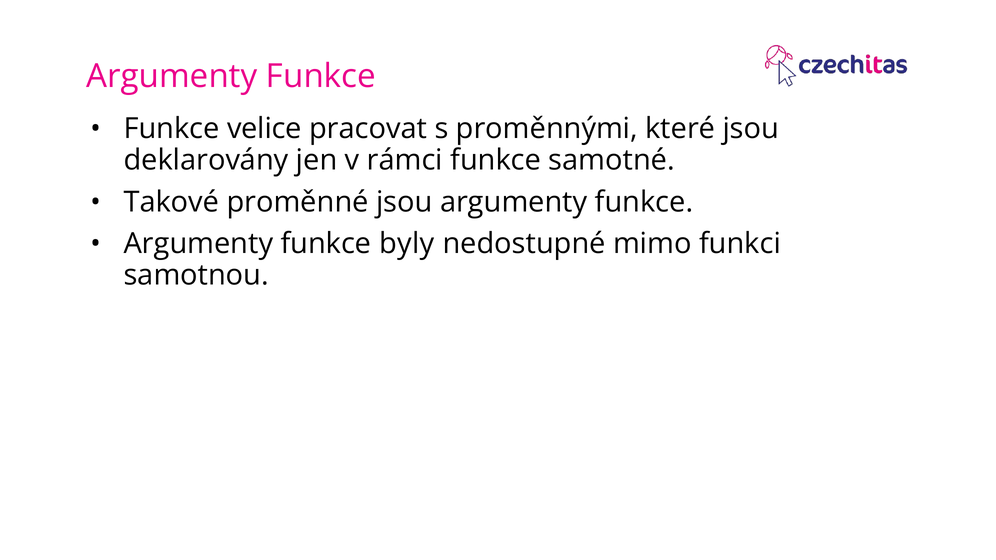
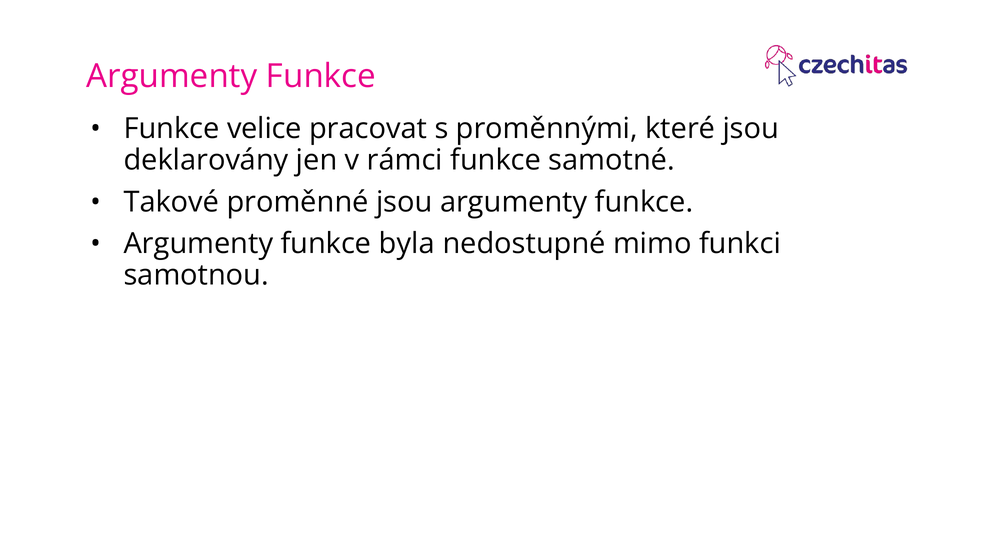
byly: byly -> byla
